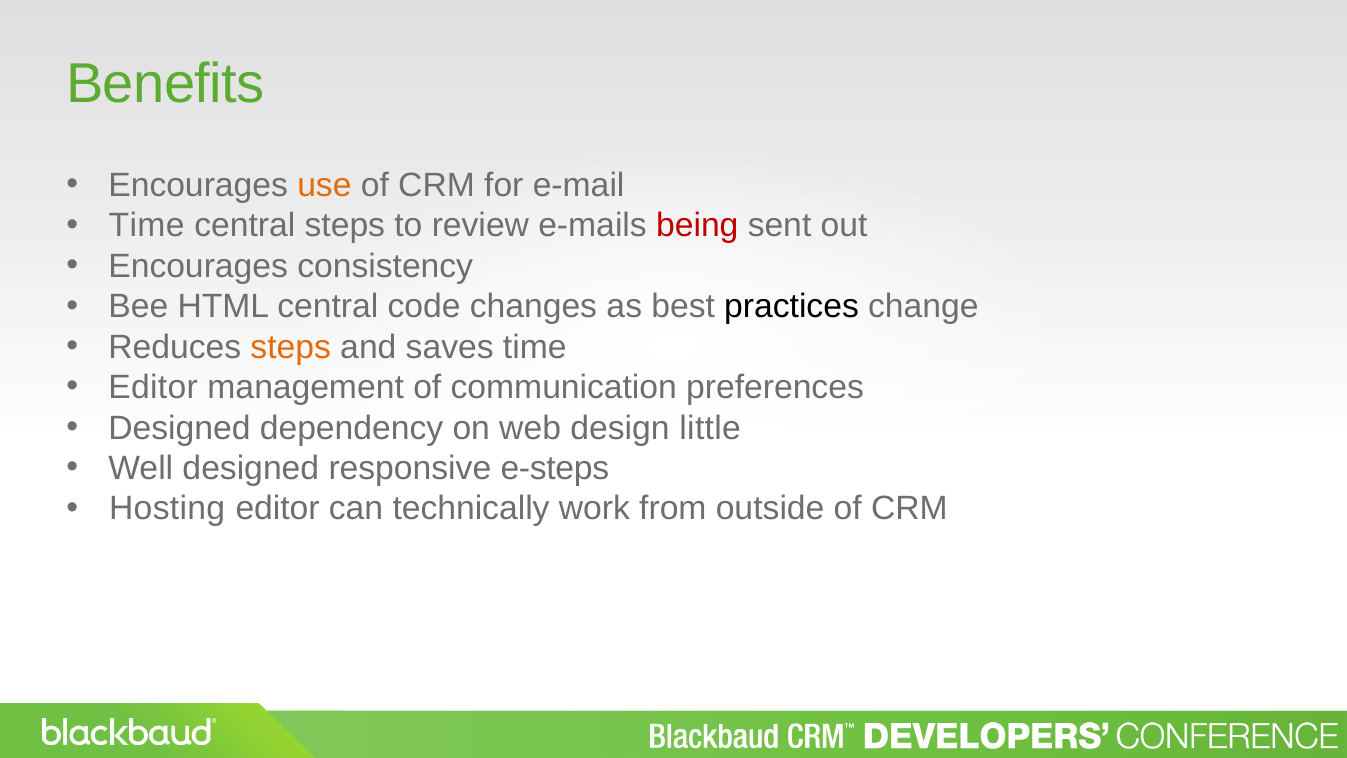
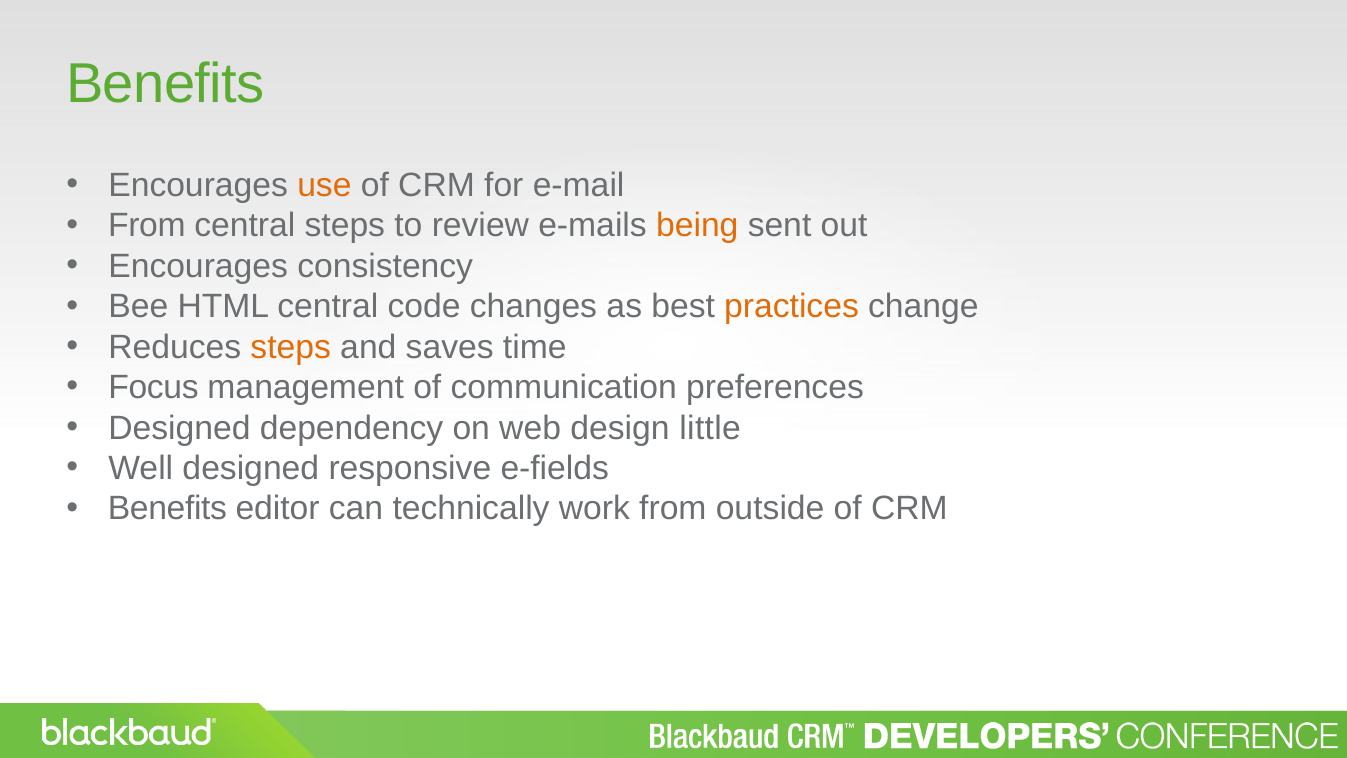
Time at (147, 226): Time -> From
being colour: red -> orange
practices colour: black -> orange
Editor at (153, 387): Editor -> Focus
e-steps: e-steps -> e-fields
Hosting at (167, 509): Hosting -> Benefits
